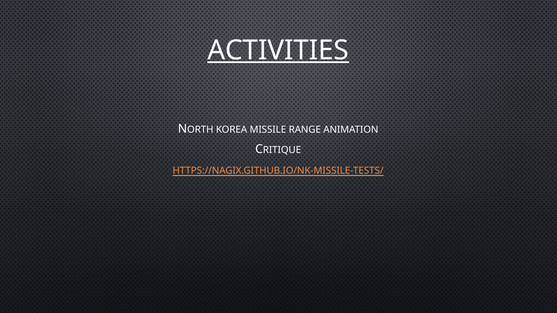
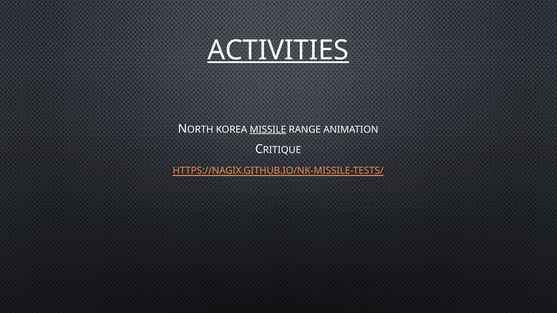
MISSILE underline: none -> present
